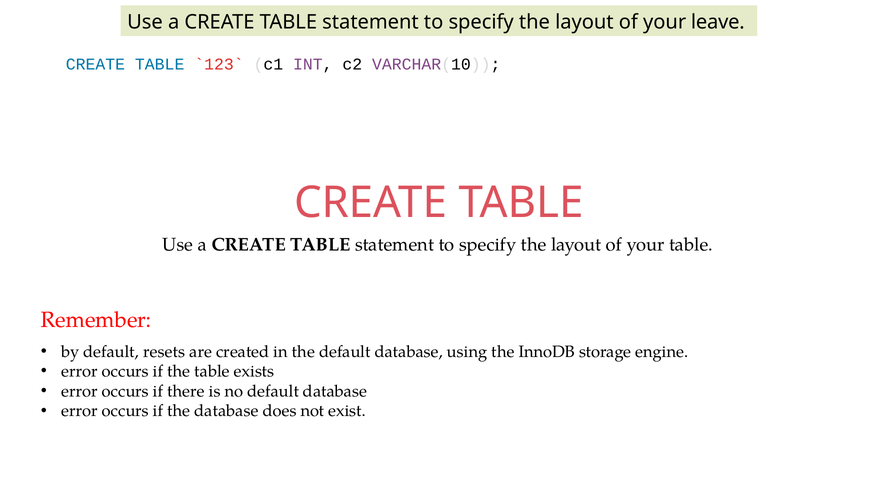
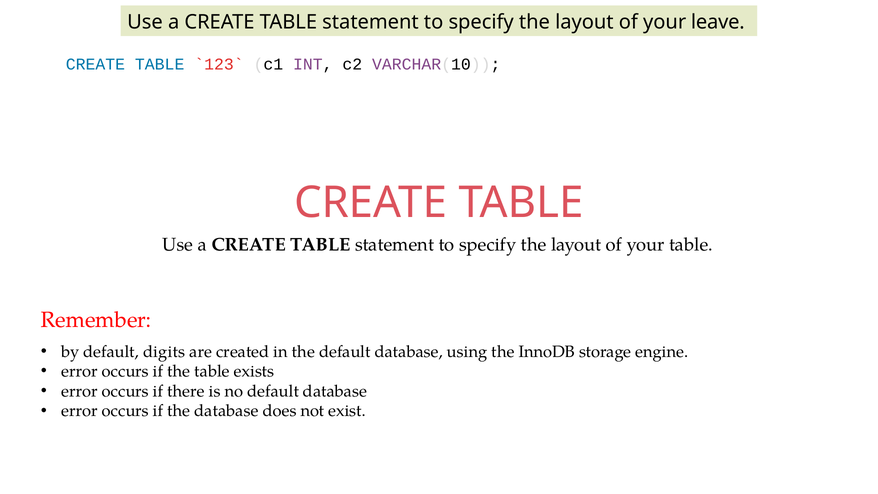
resets: resets -> digits
